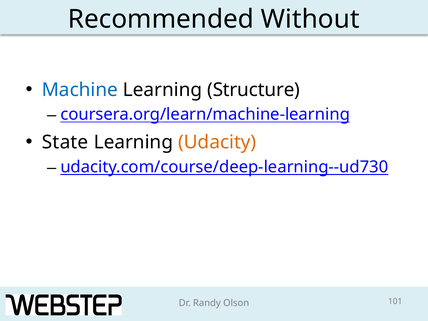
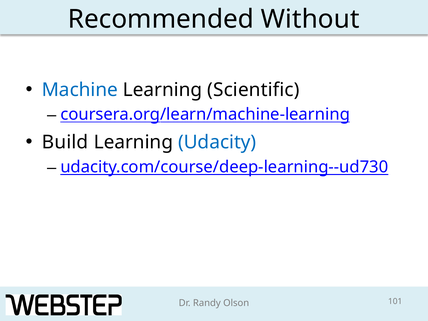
Structure: Structure -> Scientific
State: State -> Build
Udacity colour: orange -> blue
